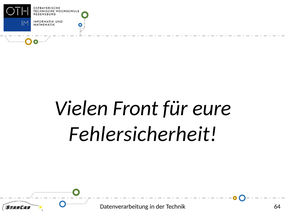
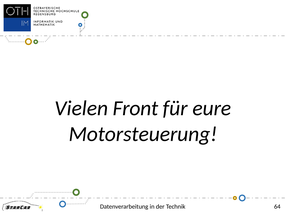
Fehlersicherheit: Fehlersicherheit -> Motorsteuerung
